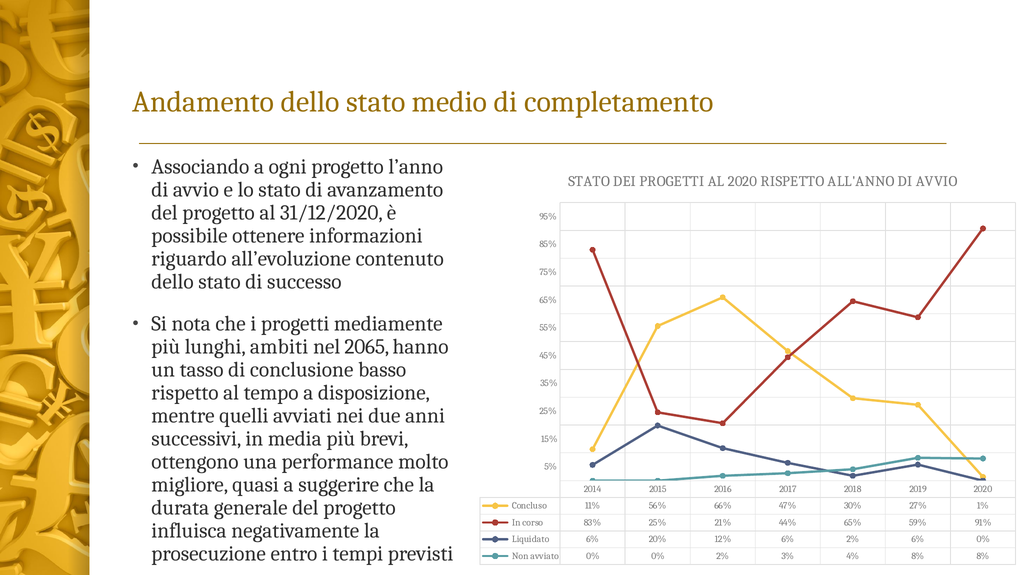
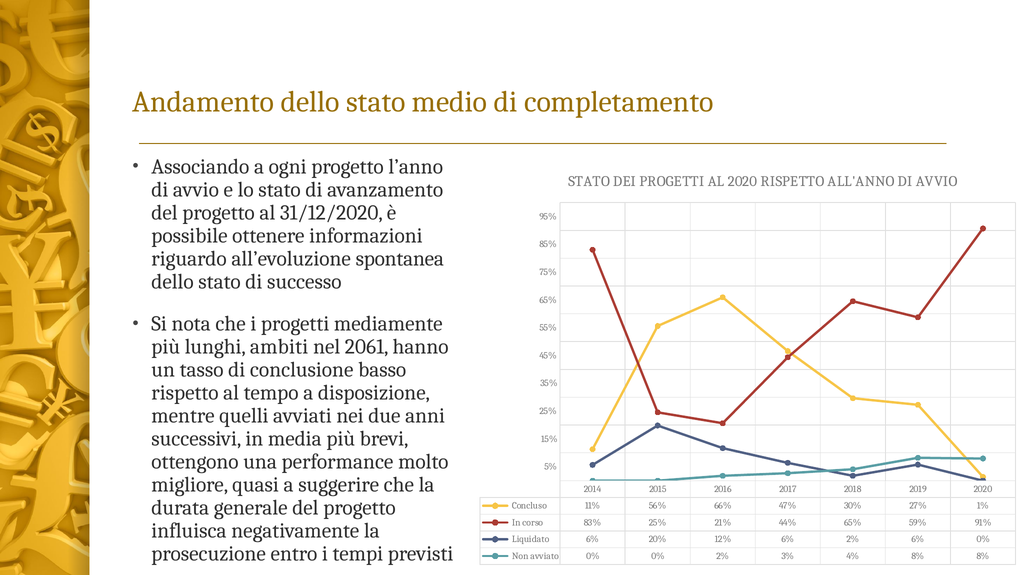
contenuto: contenuto -> spontanea
2065: 2065 -> 2061
